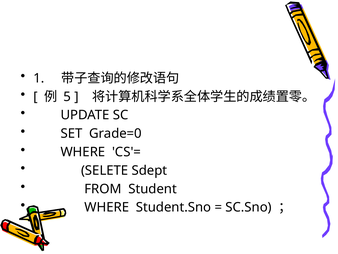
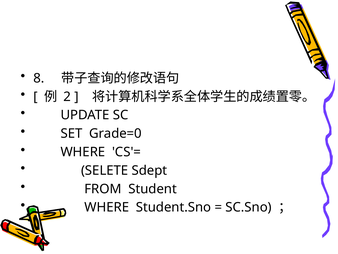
1: 1 -> 8
5: 5 -> 2
